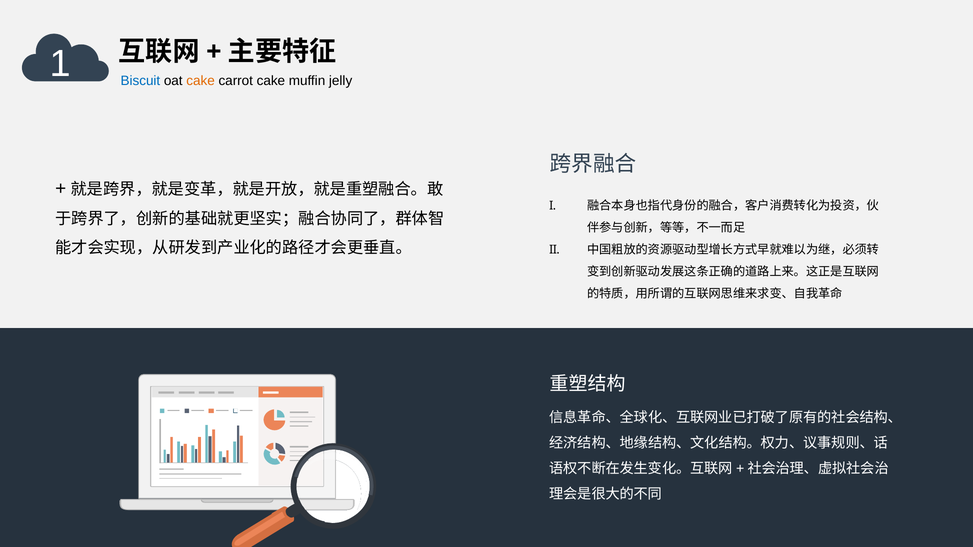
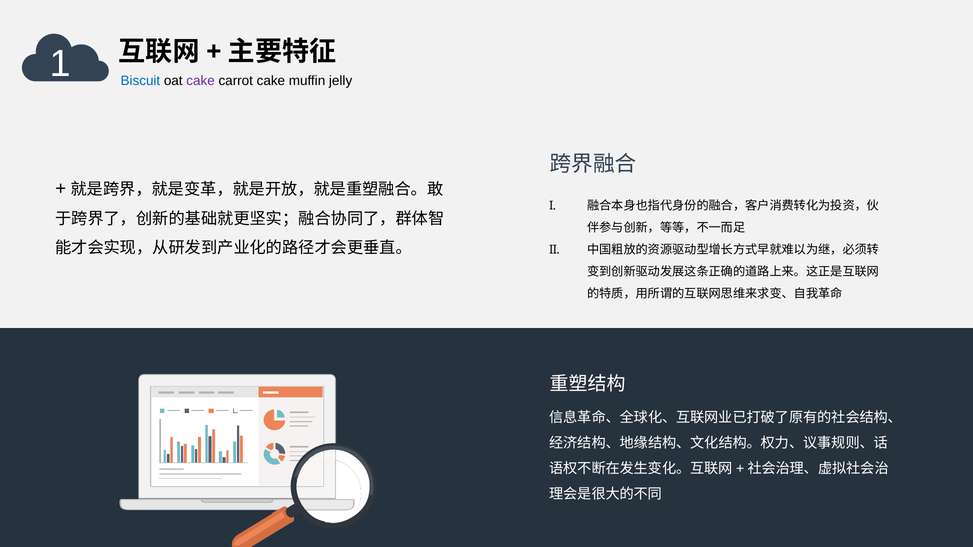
cake at (201, 81) colour: orange -> purple
